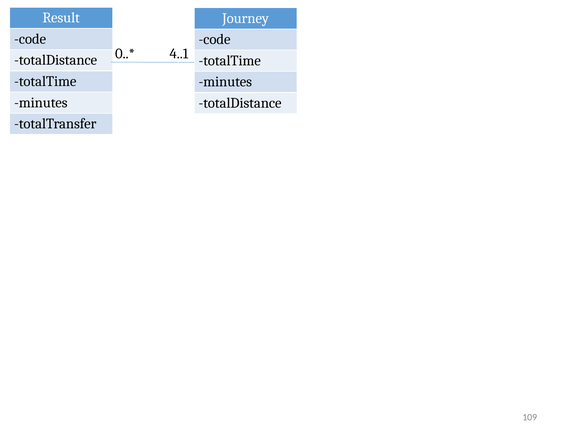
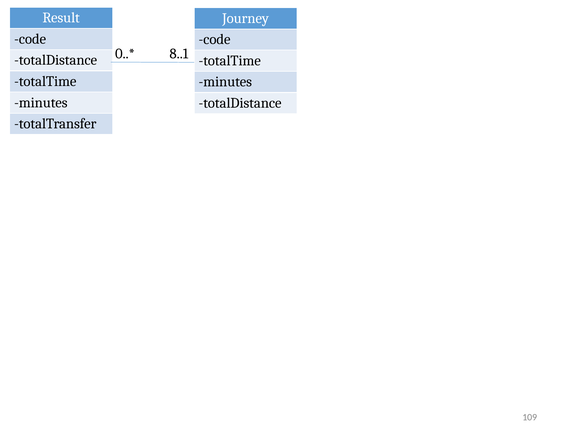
4..1: 4..1 -> 8..1
